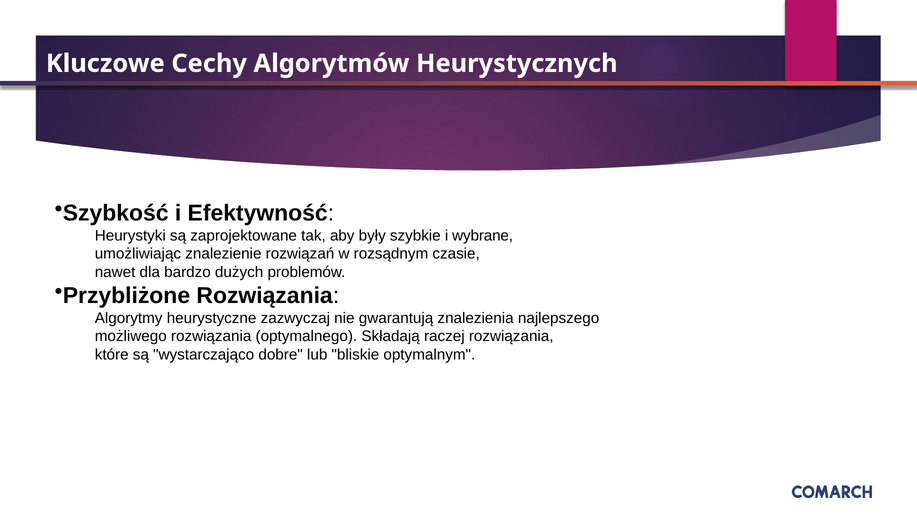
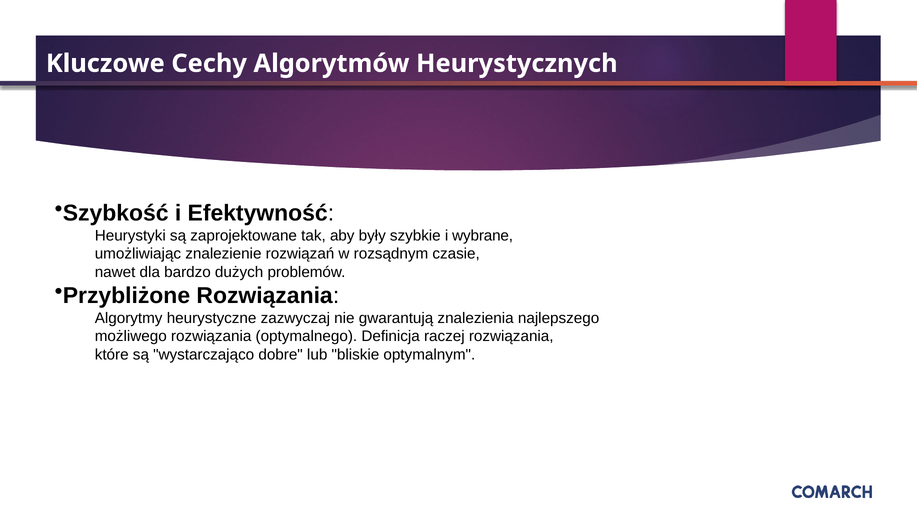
Składają: Składają -> Definicja
